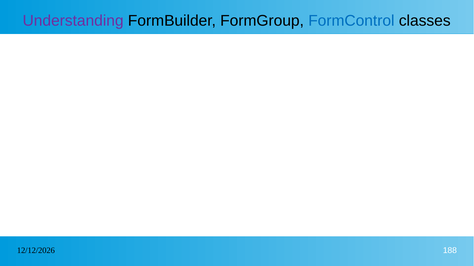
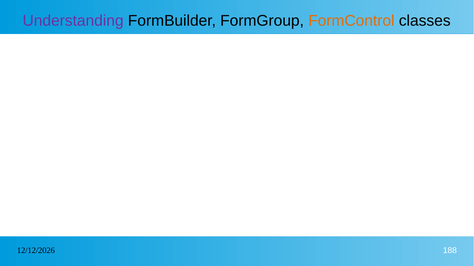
FormControl colour: blue -> orange
